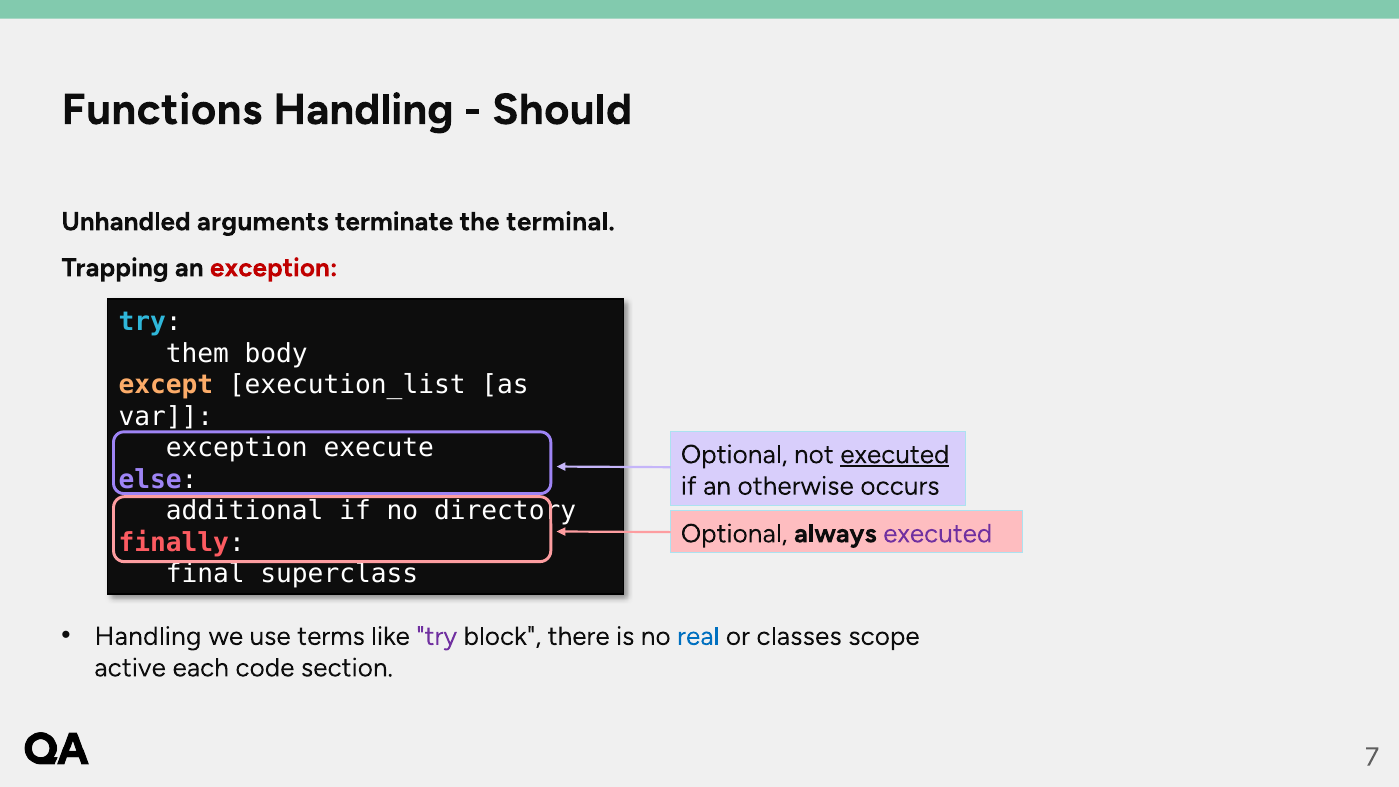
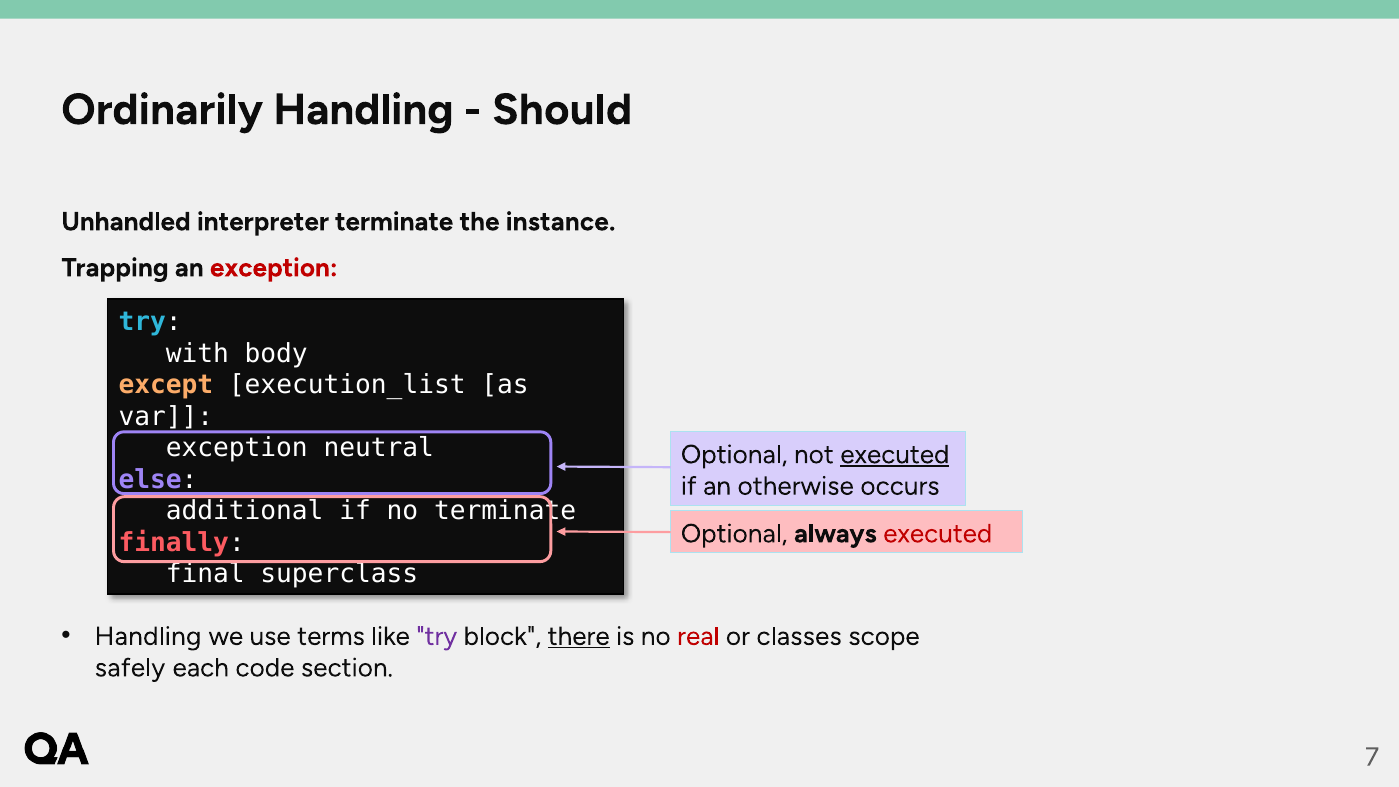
Functions: Functions -> Ordinarily
arguments: arguments -> interpreter
terminal: terminal -> instance
them: them -> with
execute: execute -> neutral
no directory: directory -> terminate
executed at (938, 534) colour: purple -> red
there underline: none -> present
real colour: blue -> red
active: active -> safely
